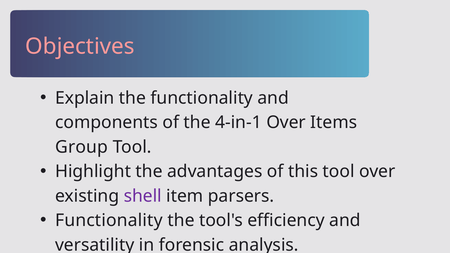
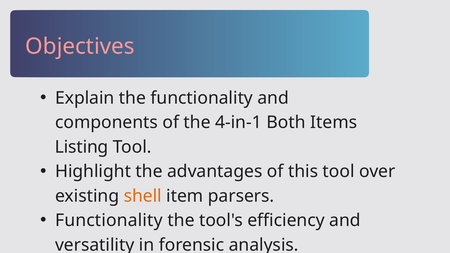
4-in-1 Over: Over -> Both
Group: Group -> Listing
shell colour: purple -> orange
